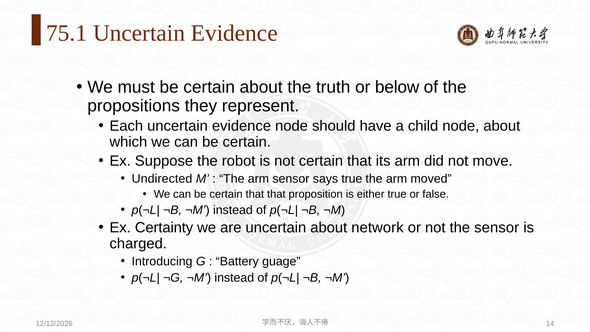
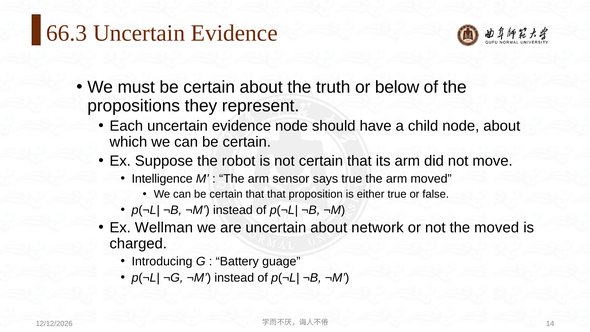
75.1: 75.1 -> 66.3
Undirected: Undirected -> Intelligence
Certainty: Certainty -> Wellman
the sensor: sensor -> moved
